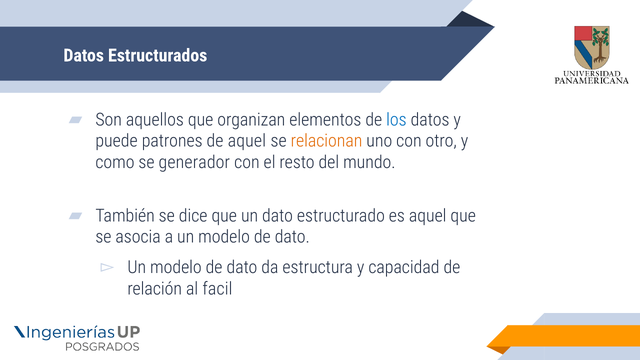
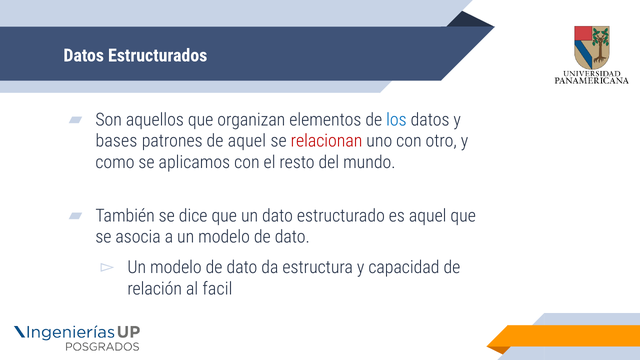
puede: puede -> bases
relacionan colour: orange -> red
generador: generador -> aplicamos
